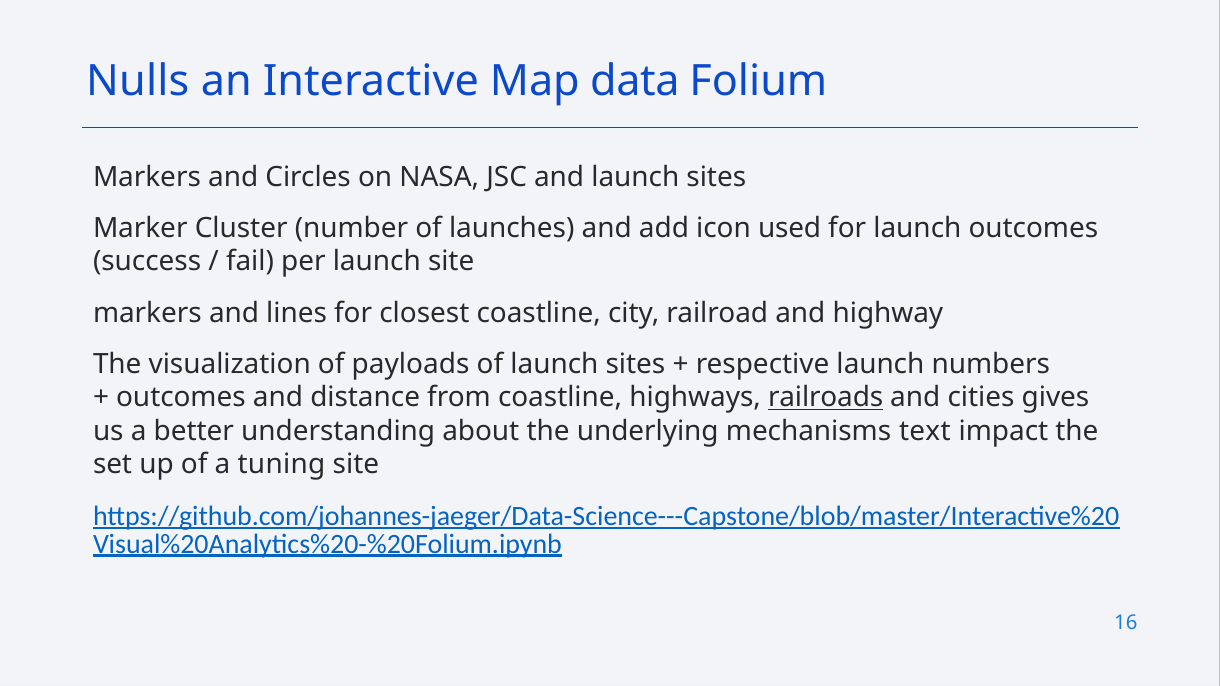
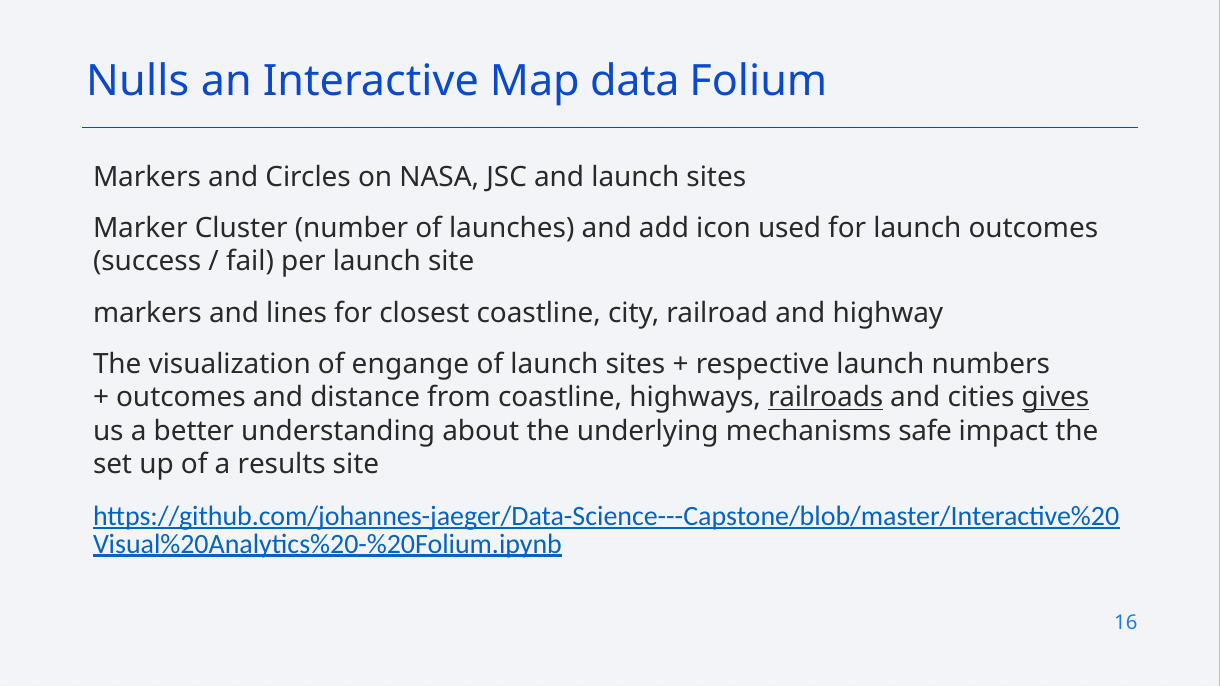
payloads: payloads -> engange
gives underline: none -> present
text: text -> safe
tuning: tuning -> results
